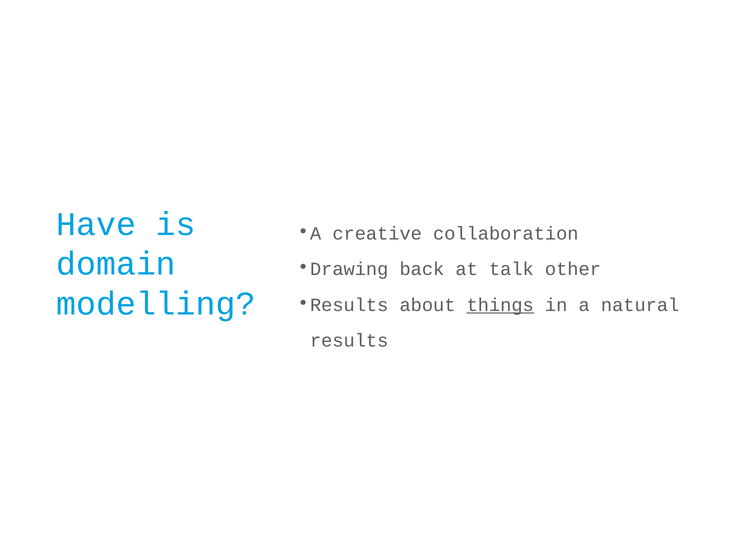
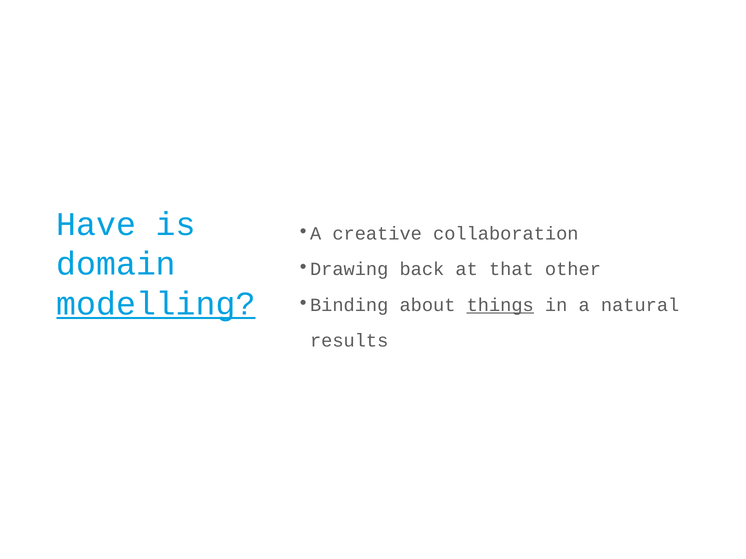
talk: talk -> that
modelling underline: none -> present
Results at (349, 305): Results -> Binding
